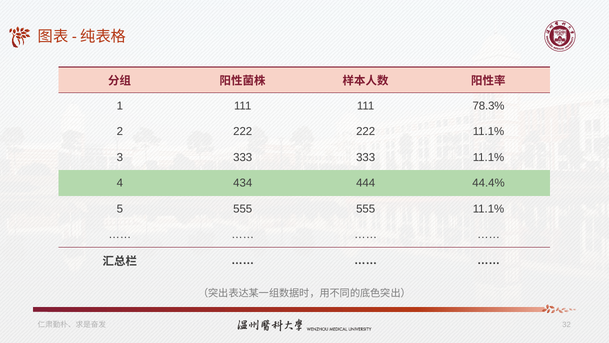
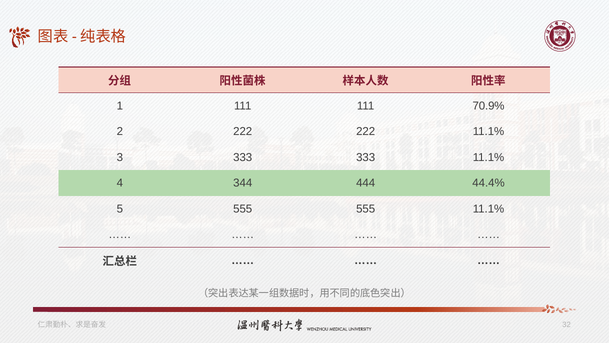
78.3%: 78.3% -> 70.9%
434: 434 -> 344
